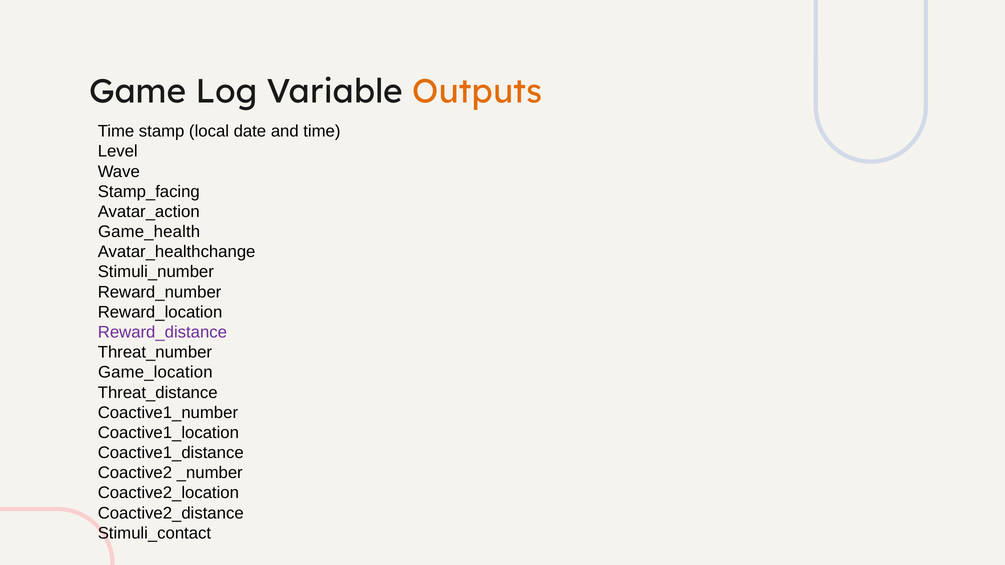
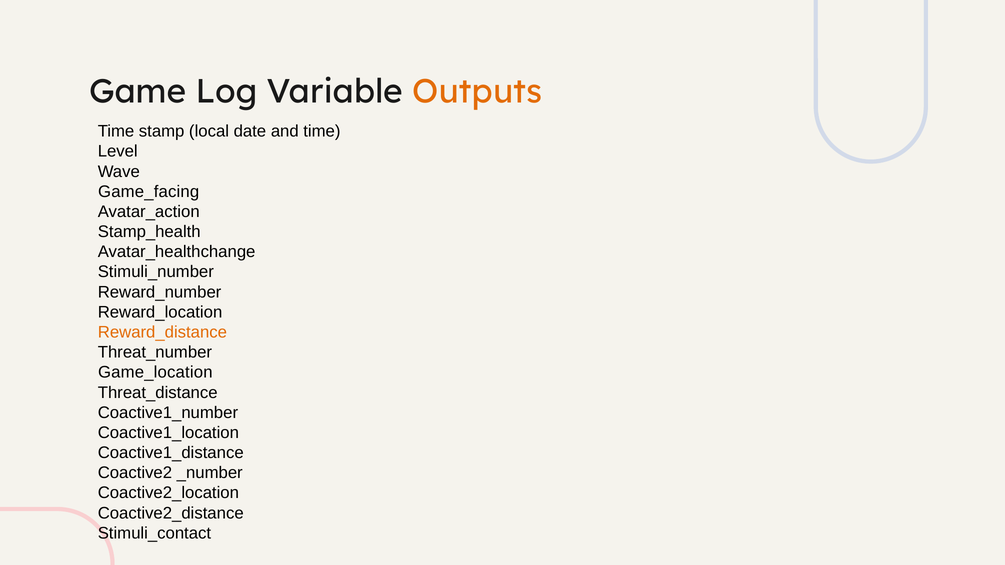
Stamp_facing: Stamp_facing -> Game_facing
Game_health: Game_health -> Stamp_health
Reward_distance colour: purple -> orange
